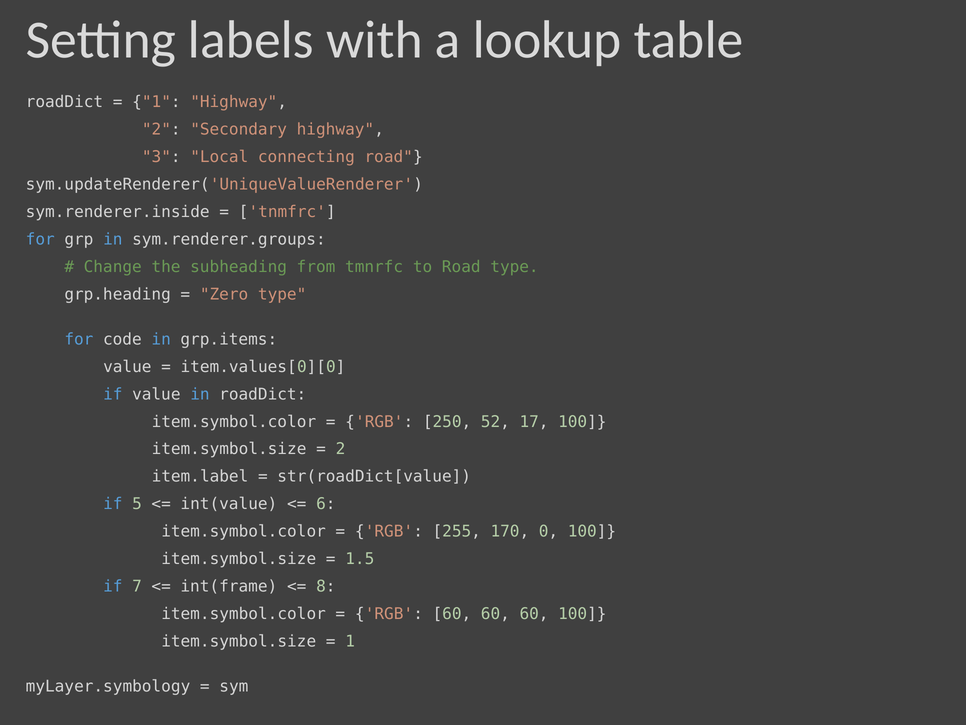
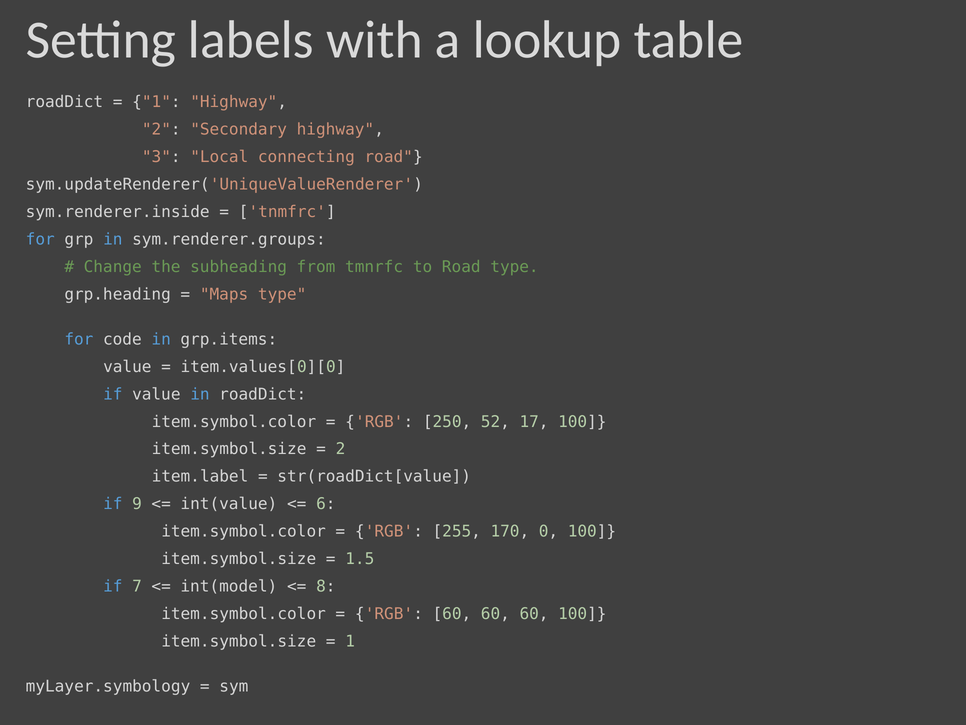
Zero: Zero -> Maps
5: 5 -> 9
int(frame: int(frame -> int(model
